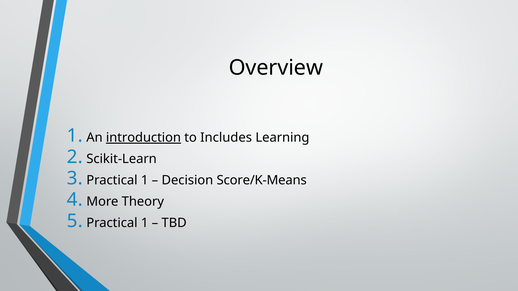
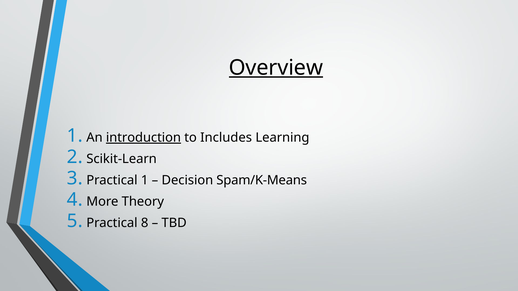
Overview underline: none -> present
Score/K-Means: Score/K-Means -> Spam/K-Means
1 at (145, 223): 1 -> 8
